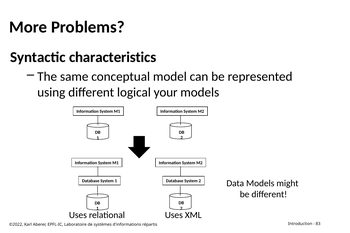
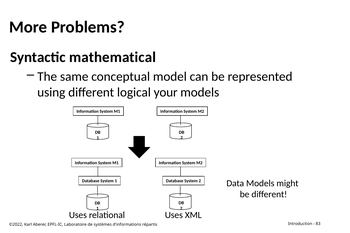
characteristics: characteristics -> mathematical
